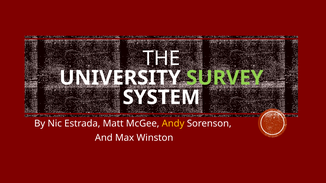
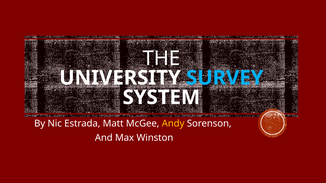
SURVEY colour: light green -> light blue
